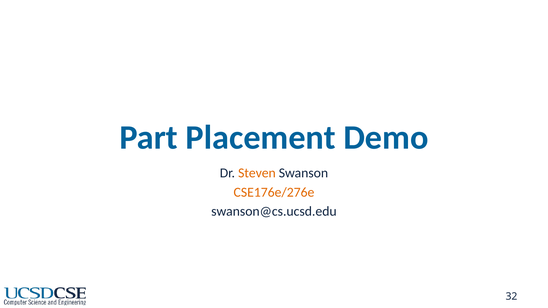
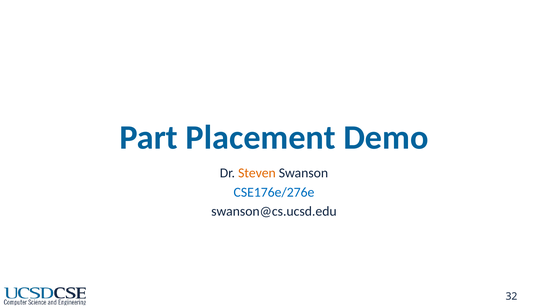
CSE176e/276e colour: orange -> blue
